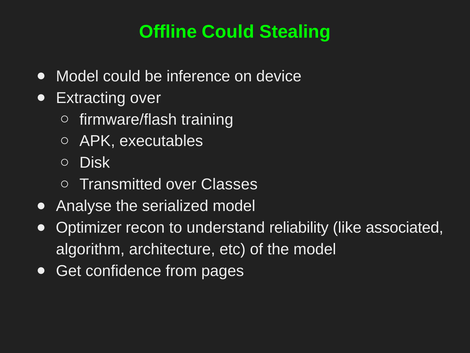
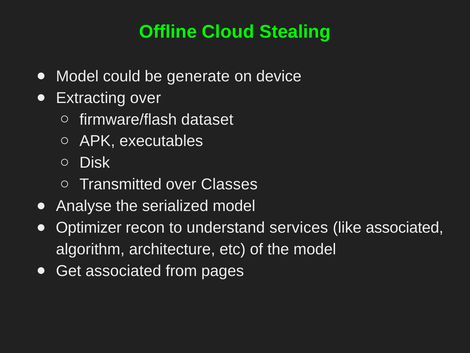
Offline Could: Could -> Cloud
inference: inference -> generate
training: training -> dataset
reliability: reliability -> services
Get confidence: confidence -> associated
